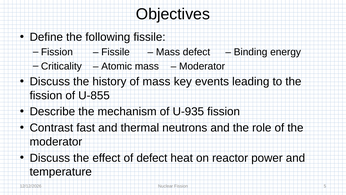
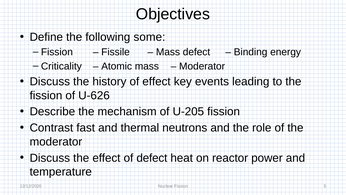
following fissile: fissile -> some
of mass: mass -> effect
U-855: U-855 -> U-626
U-935: U-935 -> U-205
